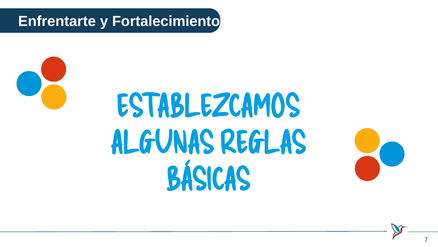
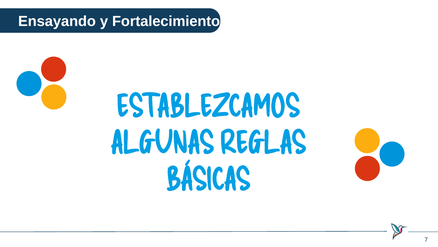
Enfrentarte: Enfrentarte -> Ensayando
